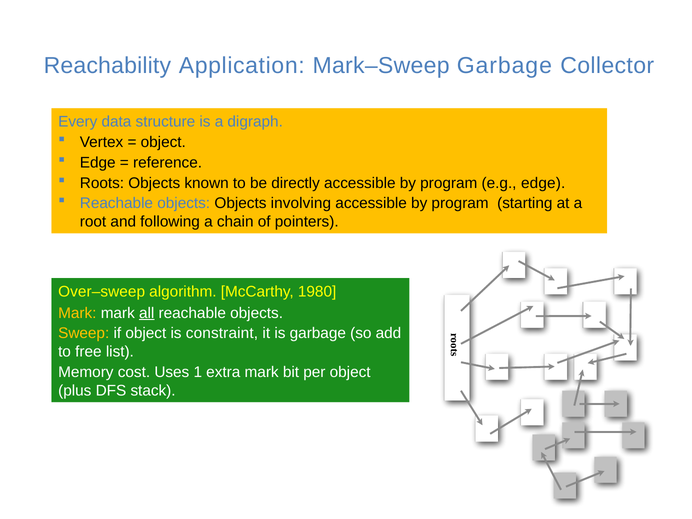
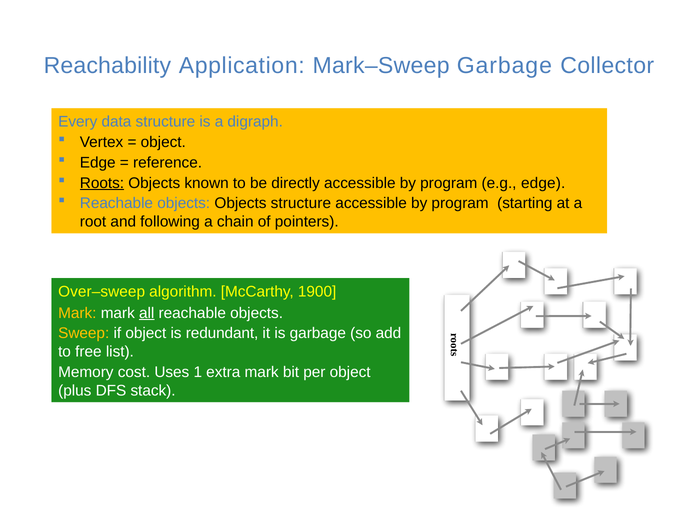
Roots underline: none -> present
Objects involving: involving -> structure
1980: 1980 -> 1900
constraint: constraint -> redundant
